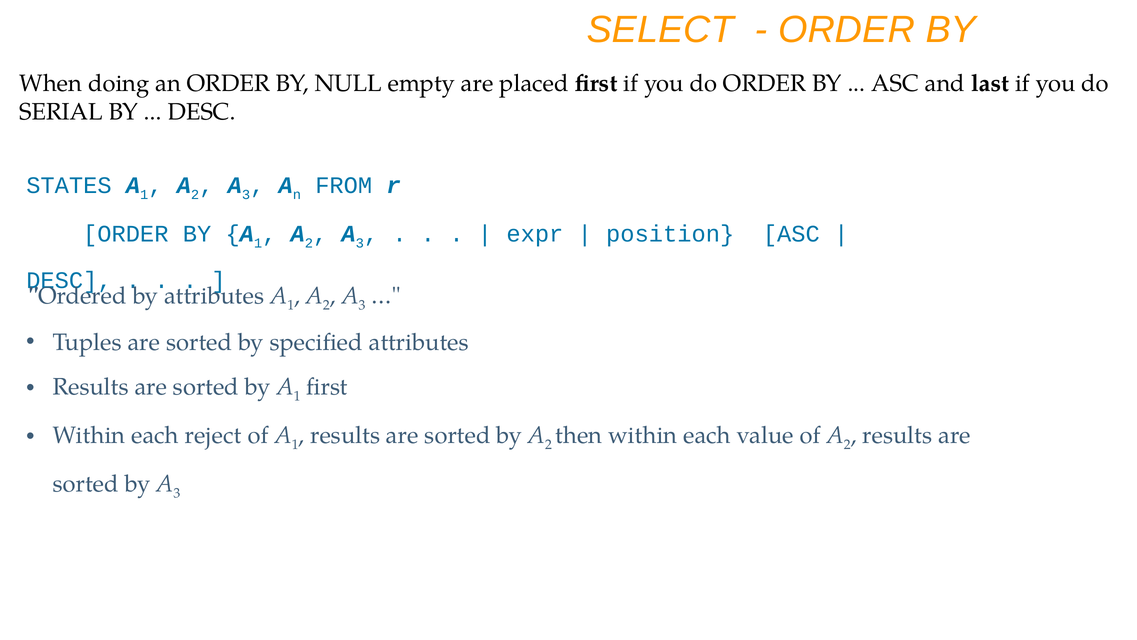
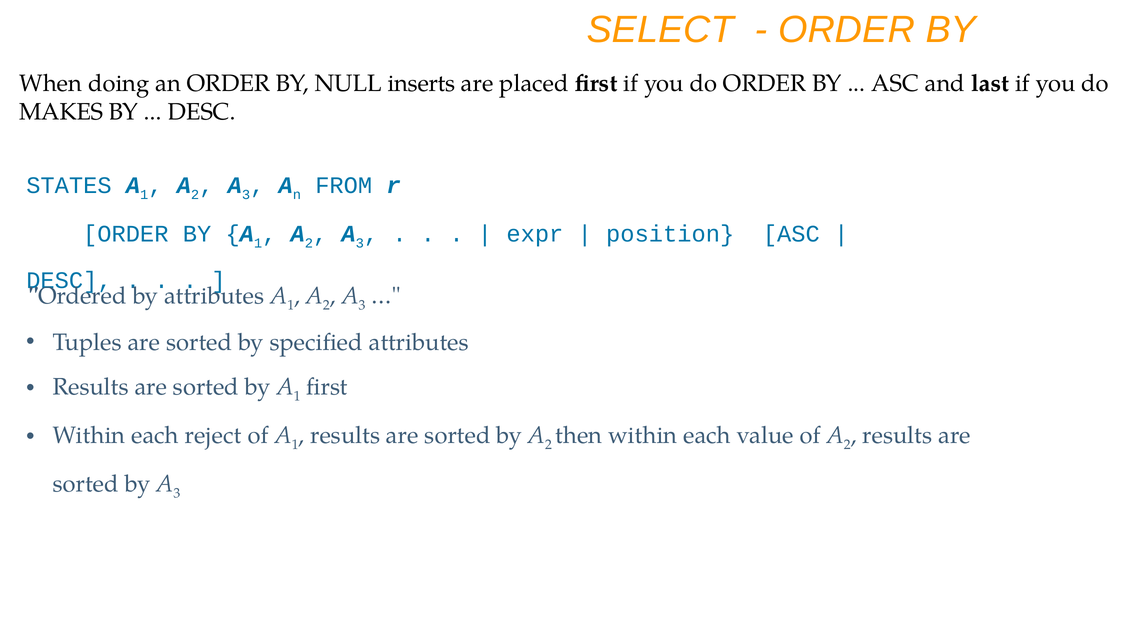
empty: empty -> inserts
SERIAL: SERIAL -> MAKES
